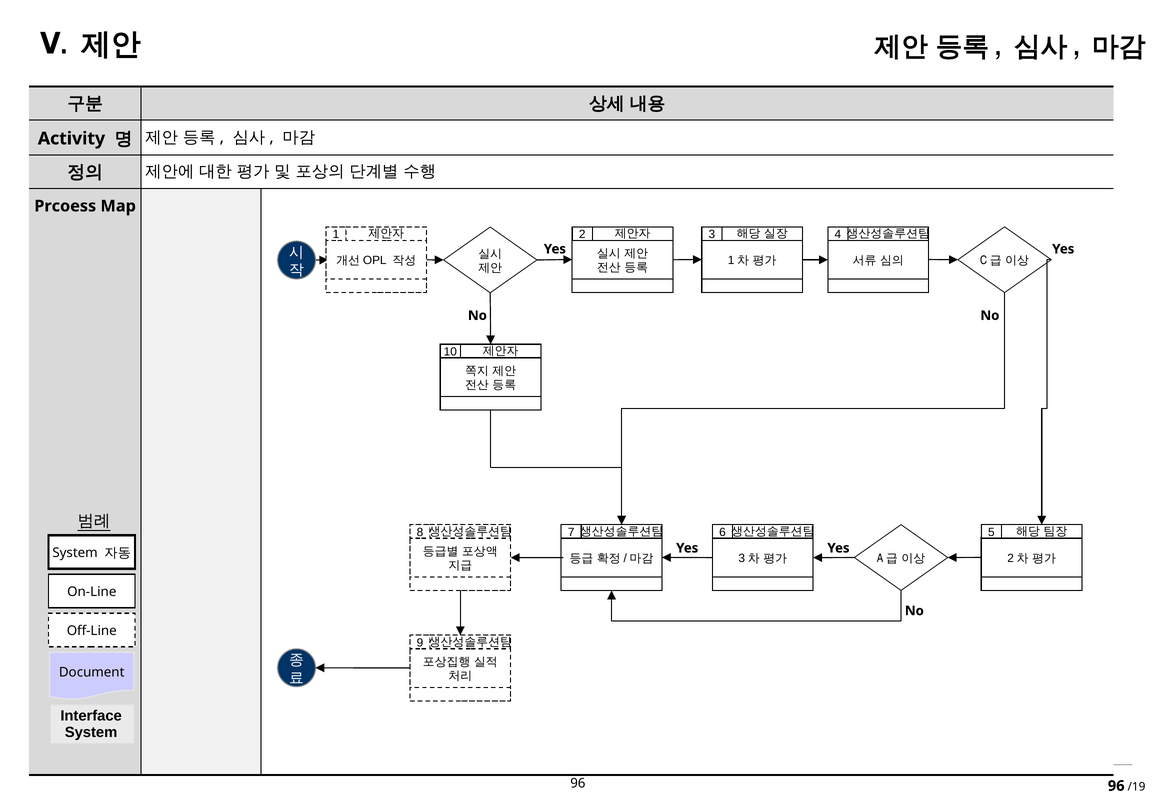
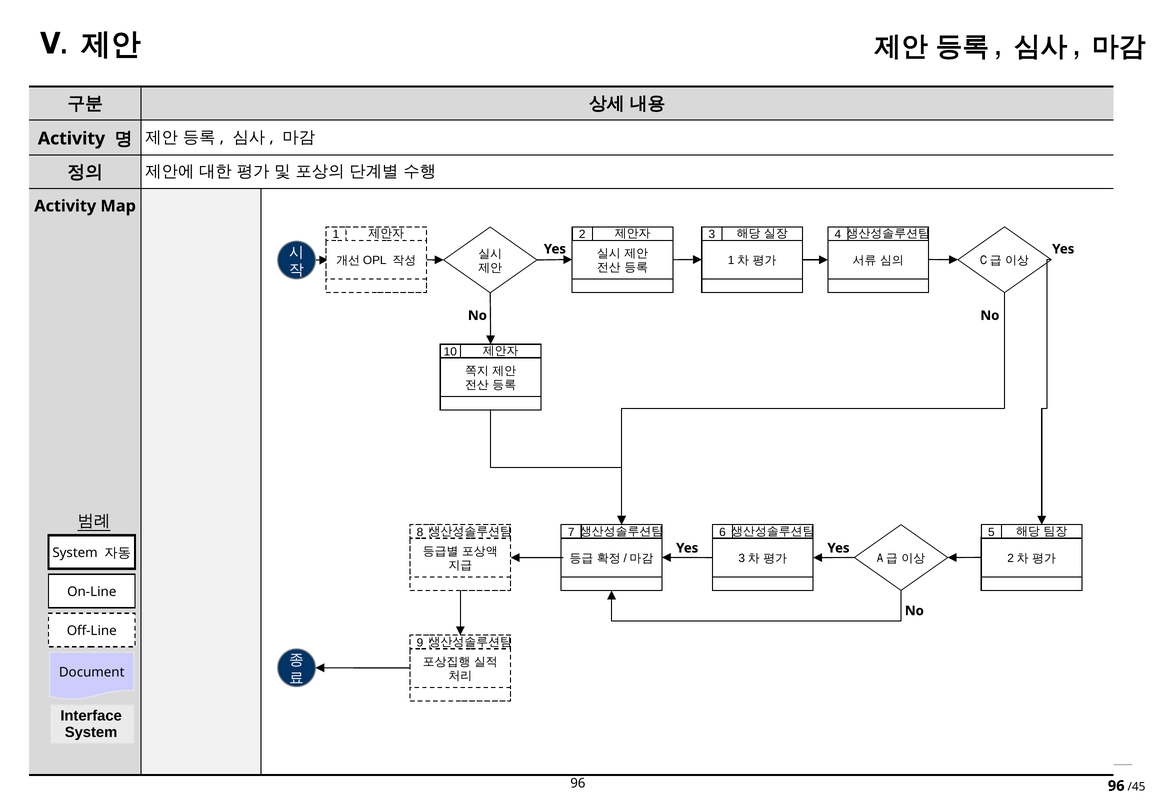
Prcoess at (65, 206): Prcoess -> Activity
/19: /19 -> /45
